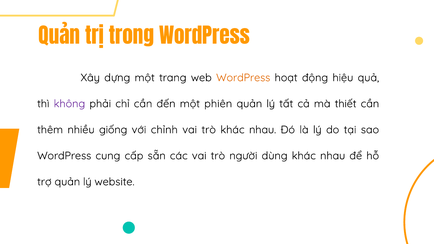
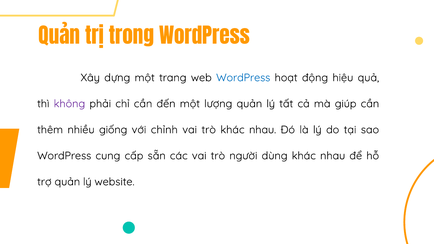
WordPress at (243, 78) colour: orange -> blue
phiên: phiên -> lượng
thiết: thiết -> giúp
